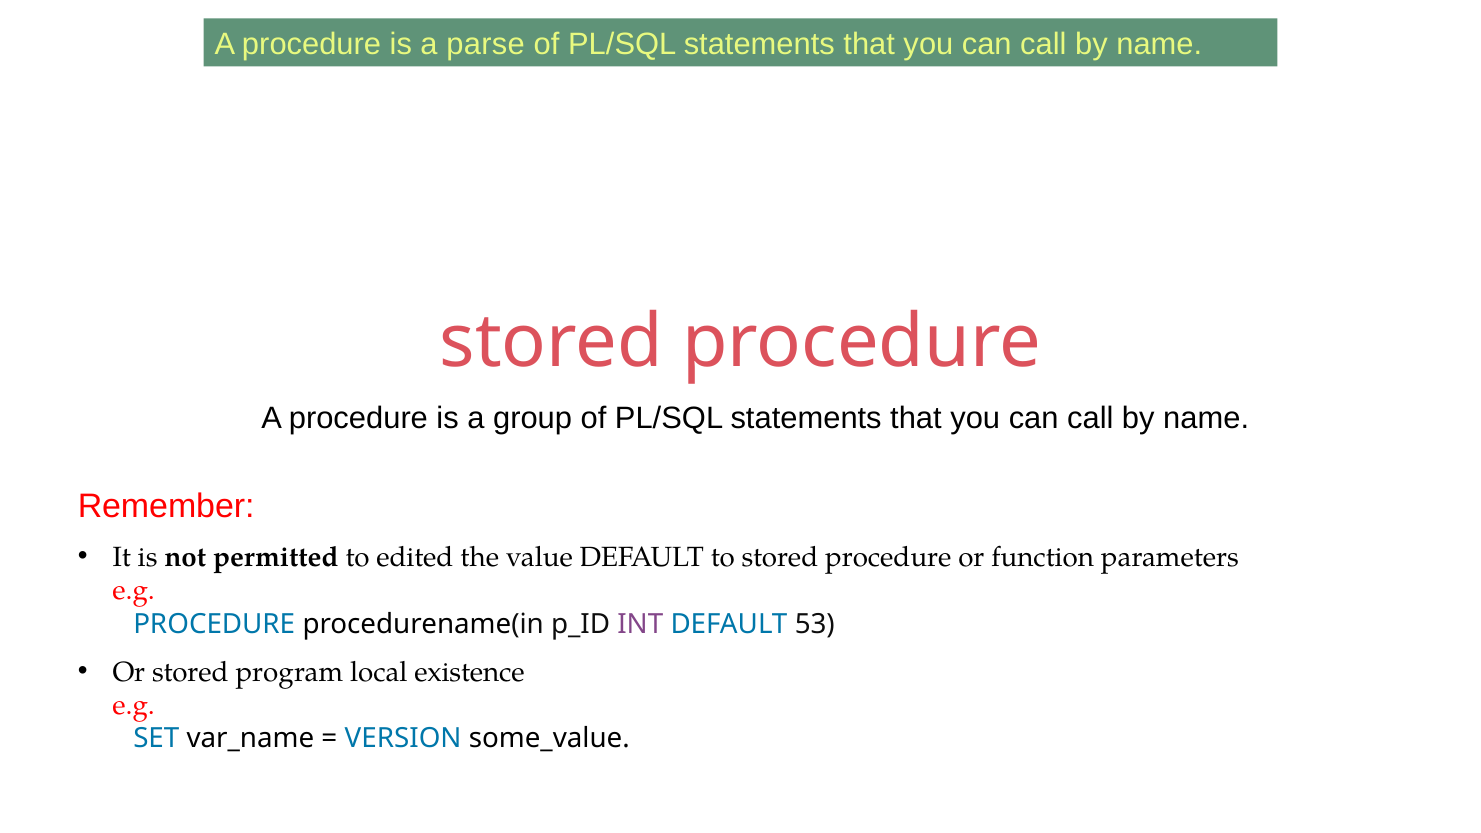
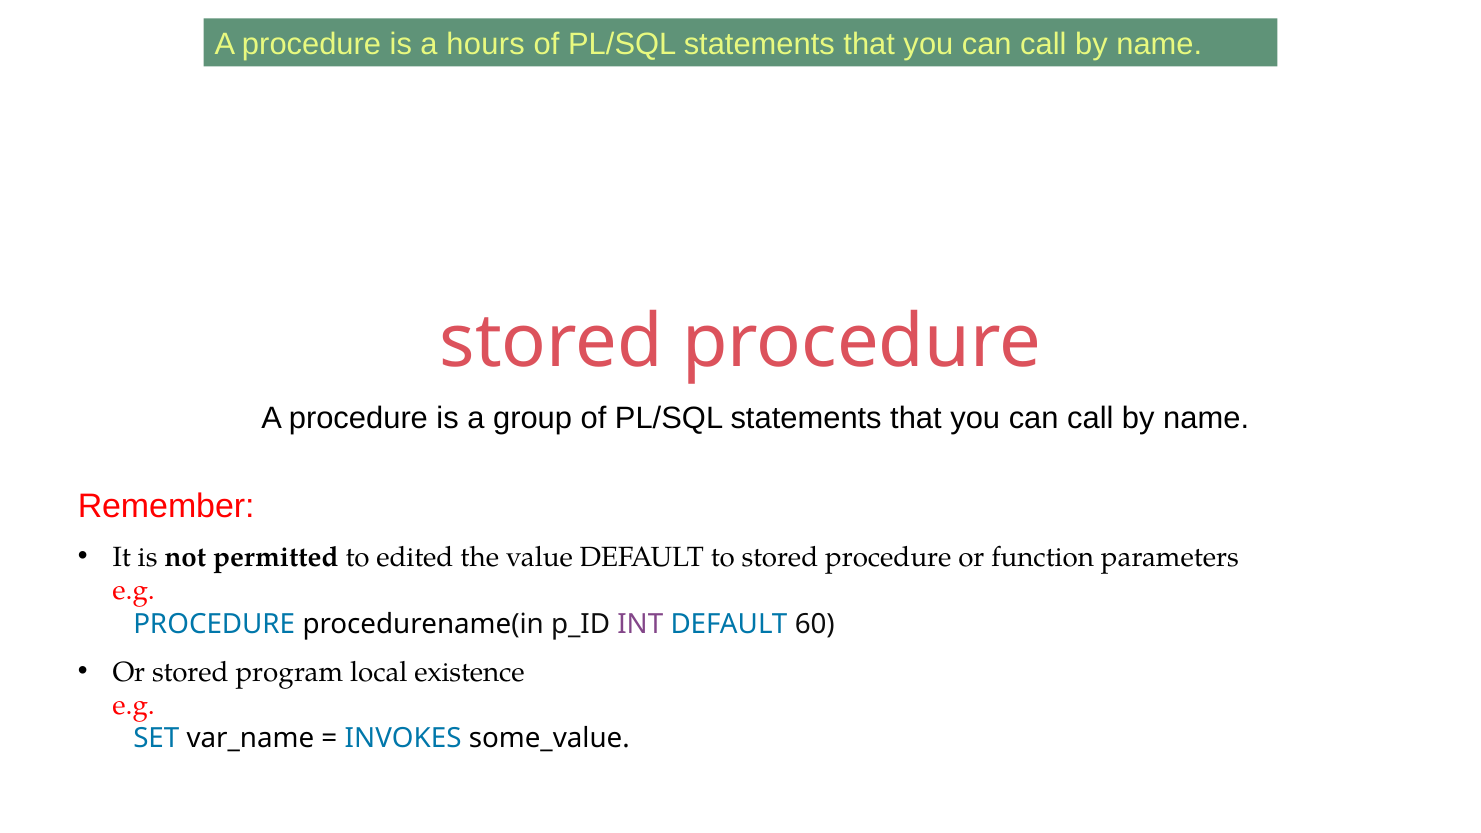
parse: parse -> hours
53: 53 -> 60
VERSION: VERSION -> INVOKES
